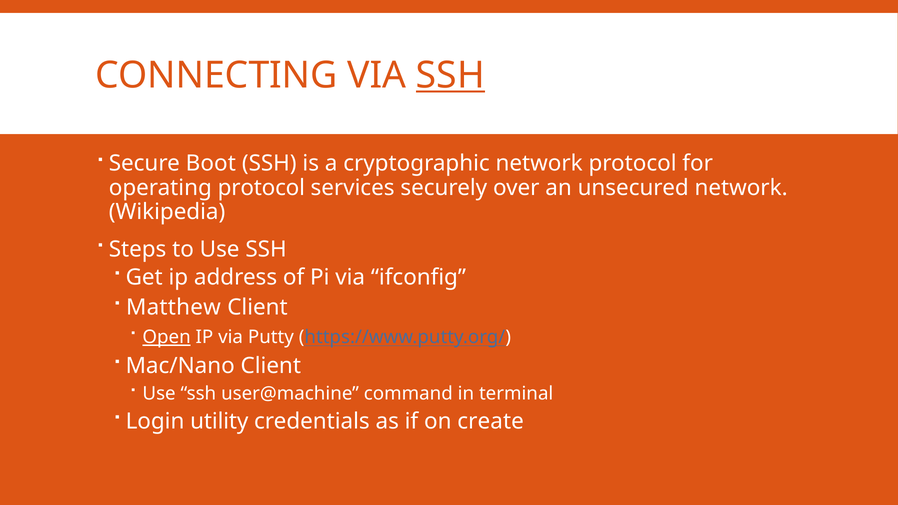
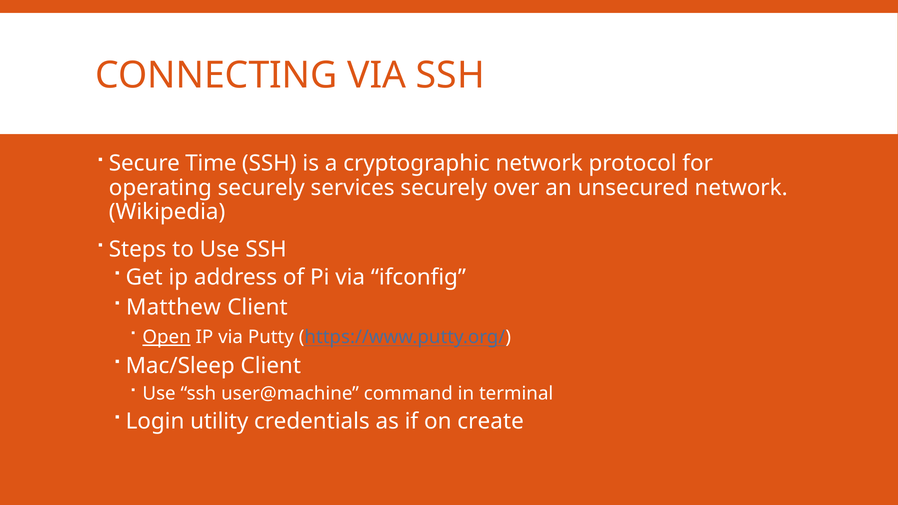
SSH at (450, 76) underline: present -> none
Boot: Boot -> Time
operating protocol: protocol -> securely
Mac/Nano: Mac/Nano -> Mac/Sleep
